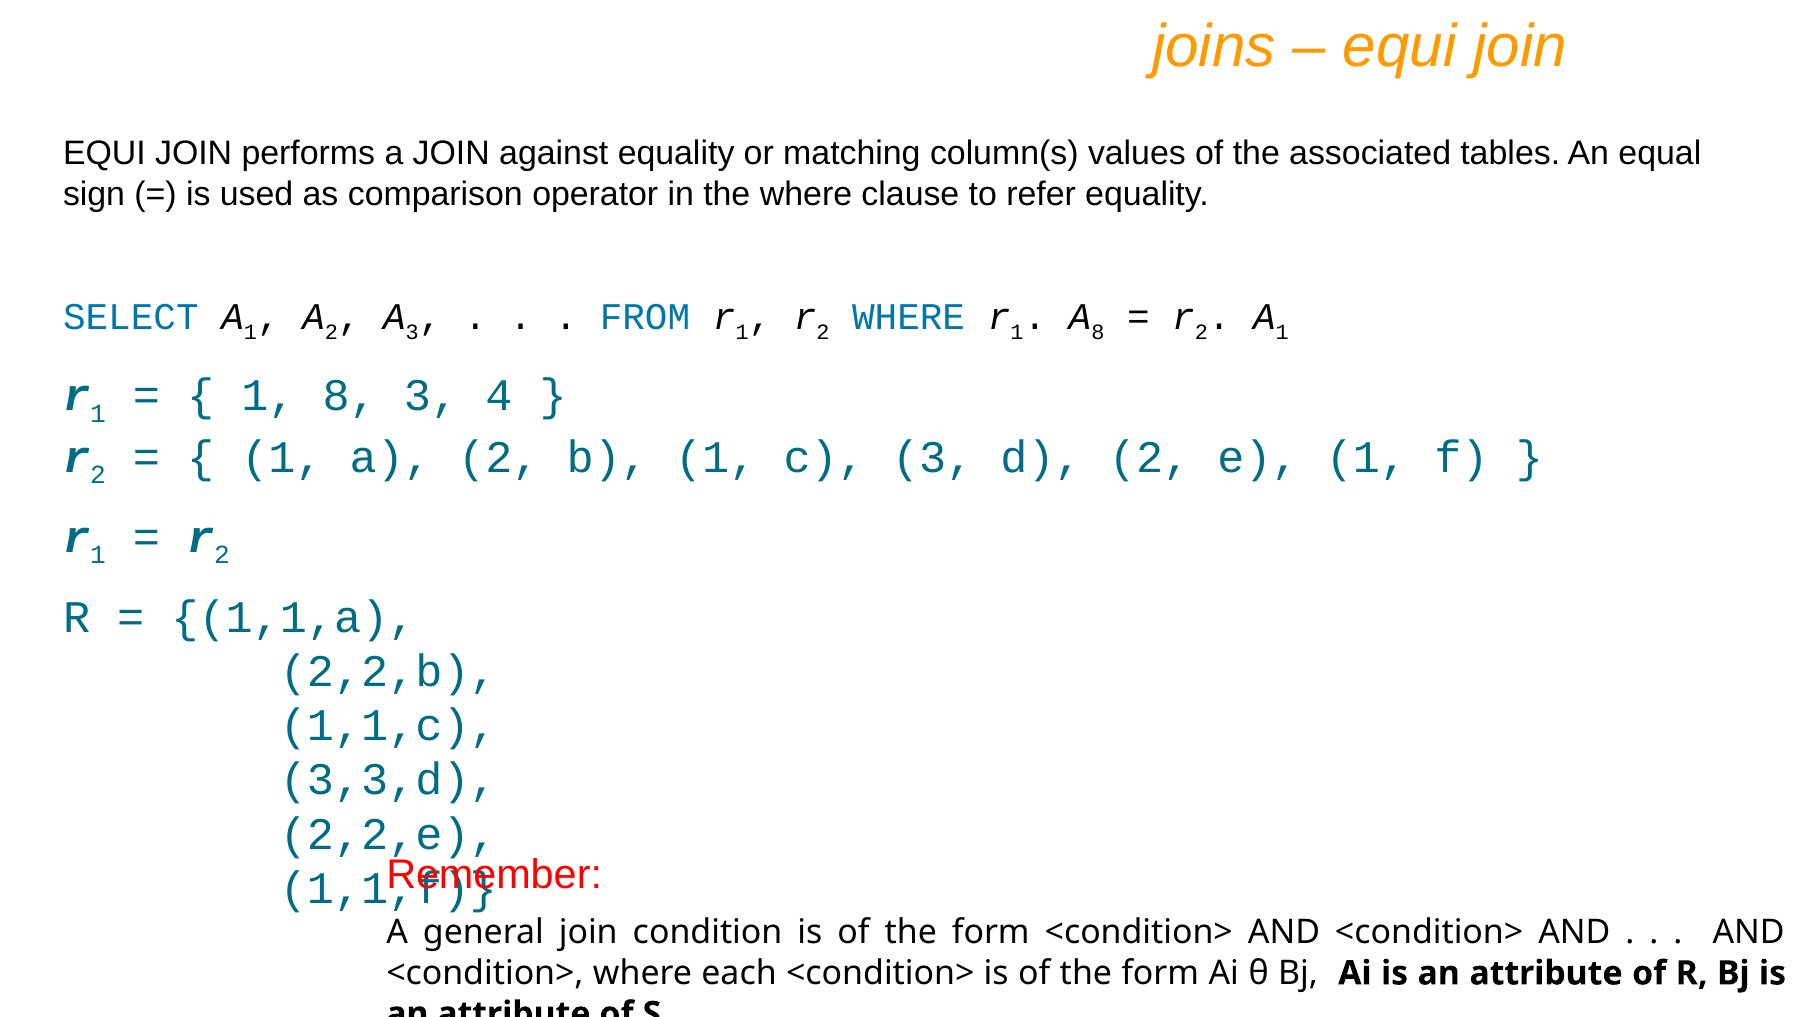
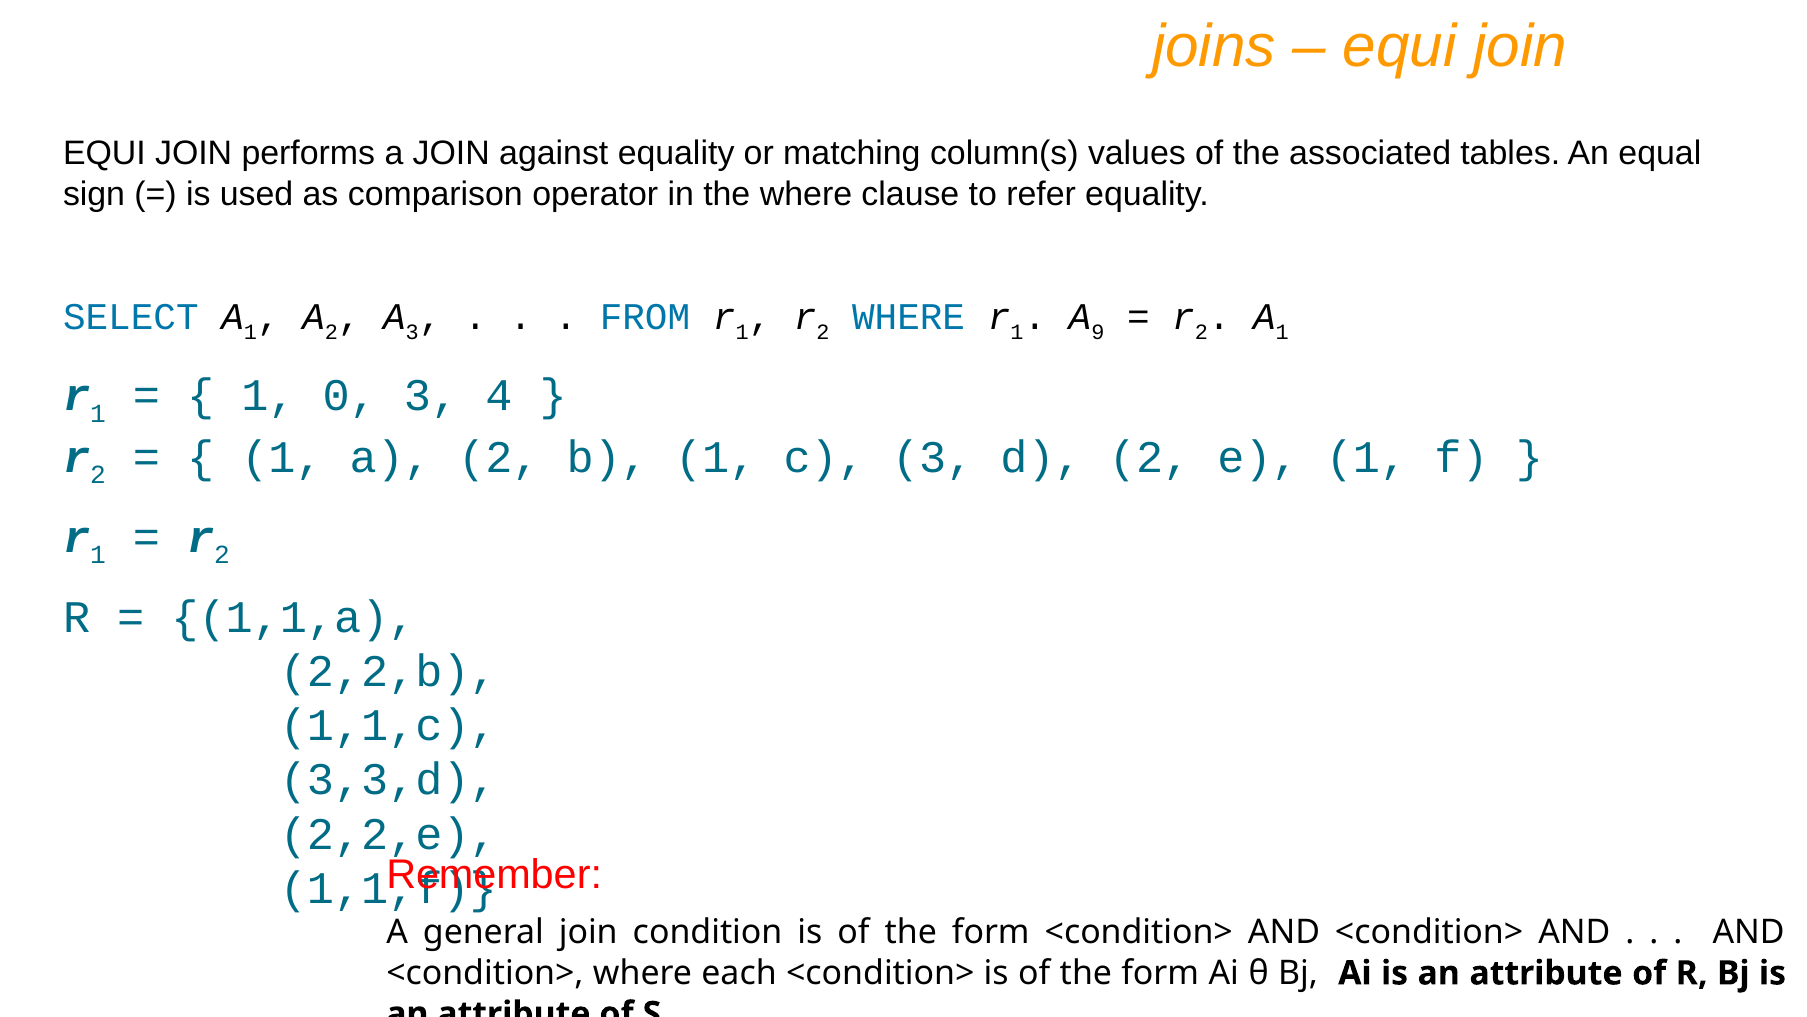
A 8: 8 -> 9
1 8: 8 -> 0
